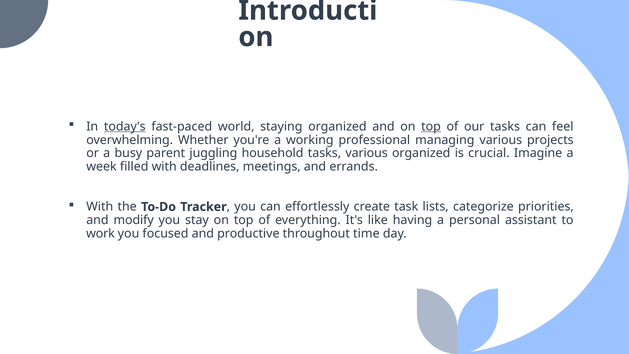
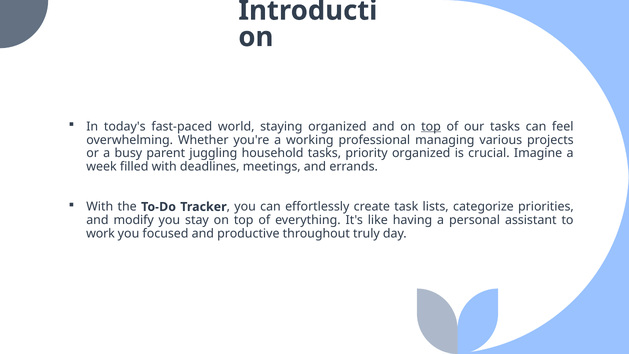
today's underline: present -> none
tasks various: various -> priority
time: time -> truly
